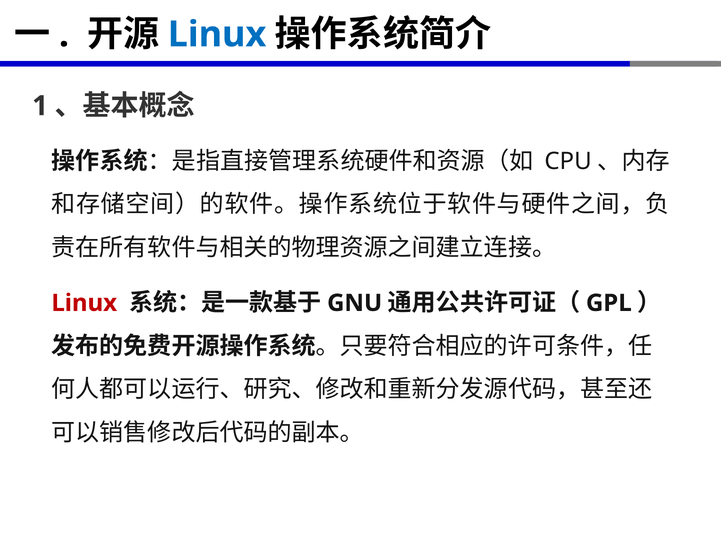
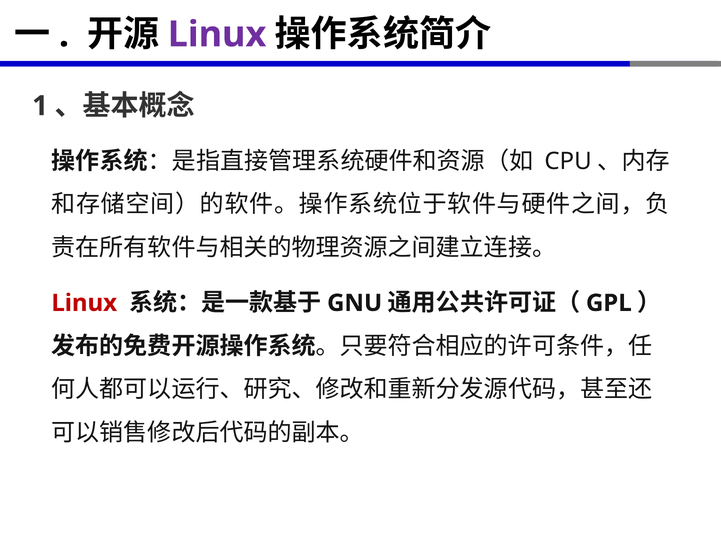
Linux at (217, 34) colour: blue -> purple
